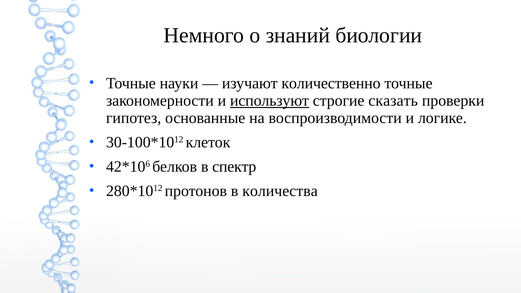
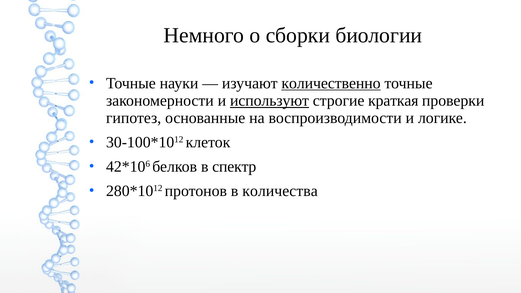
знаний: знаний -> сборки
количественно underline: none -> present
сказать: сказать -> краткая
